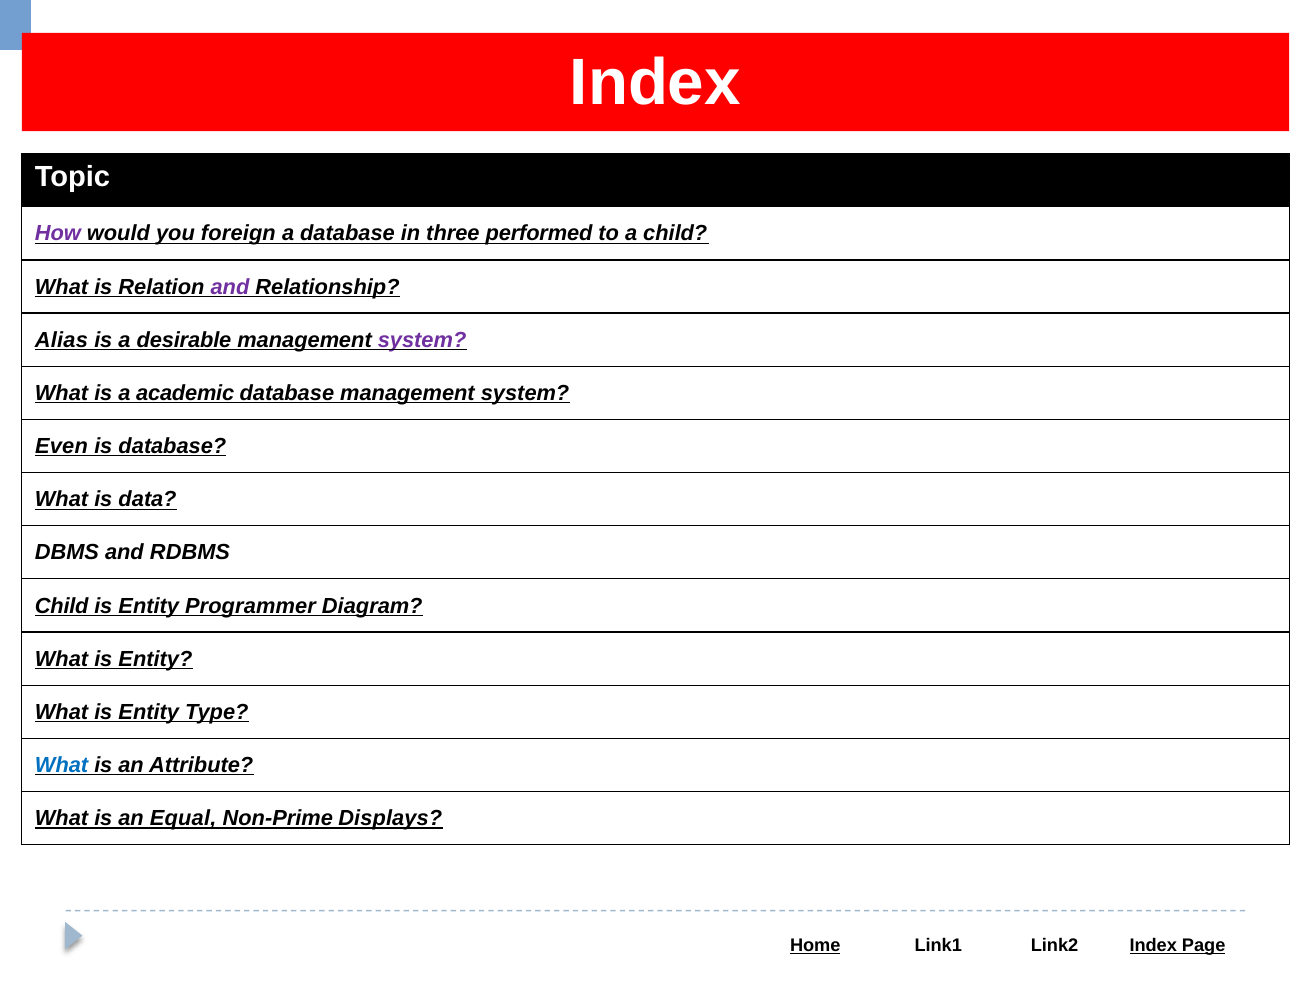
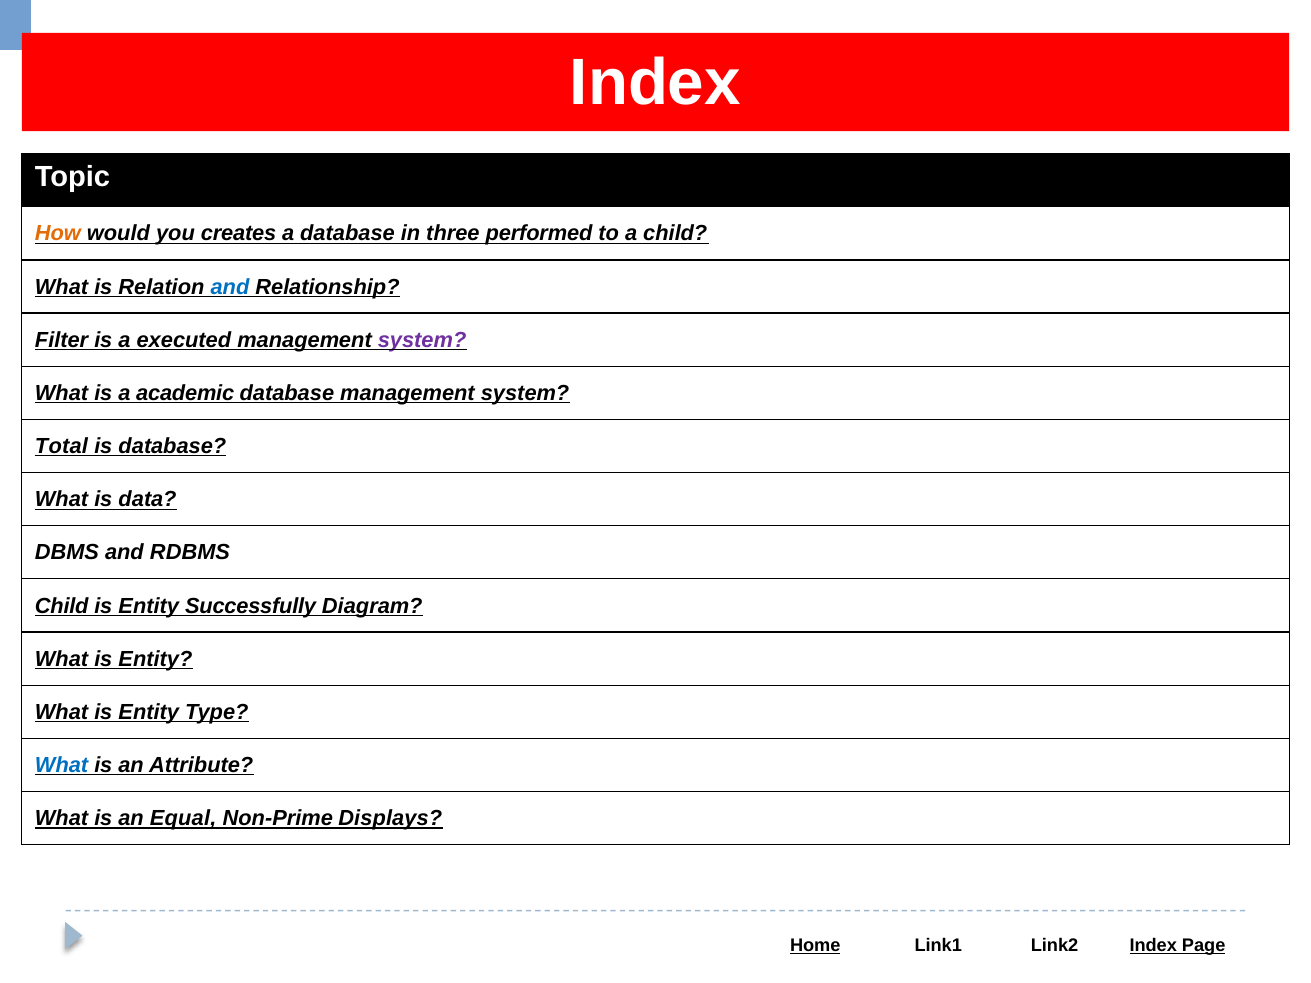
How colour: purple -> orange
foreign: foreign -> creates
and at (230, 287) colour: purple -> blue
Alias: Alias -> Filter
desirable: desirable -> executed
Even: Even -> Total
Programmer: Programmer -> Successfully
